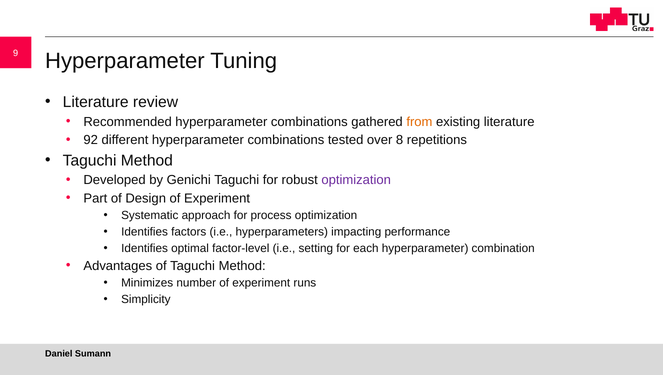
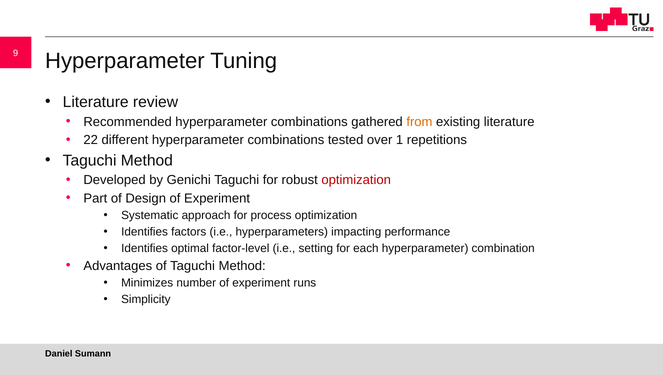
92: 92 -> 22
8: 8 -> 1
optimization at (356, 180) colour: purple -> red
